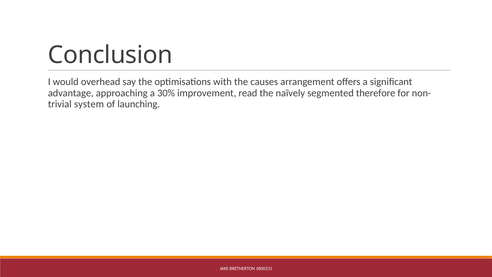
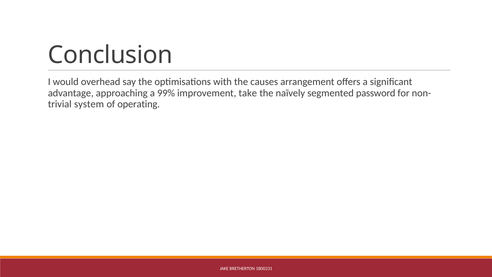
30%: 30% -> 99%
read: read -> take
therefore: therefore -> password
launching: launching -> operating
